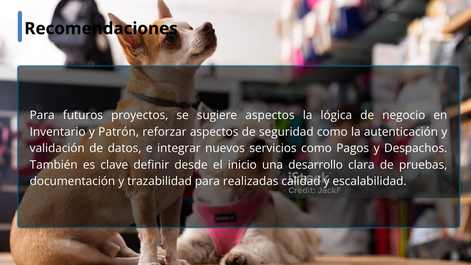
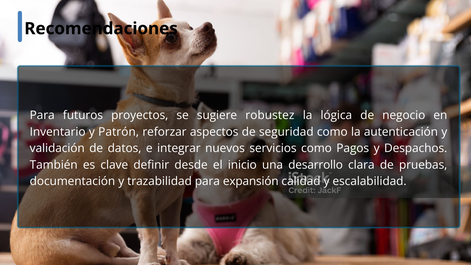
sugiere aspectos: aspectos -> robustez
realizadas: realizadas -> expansión
